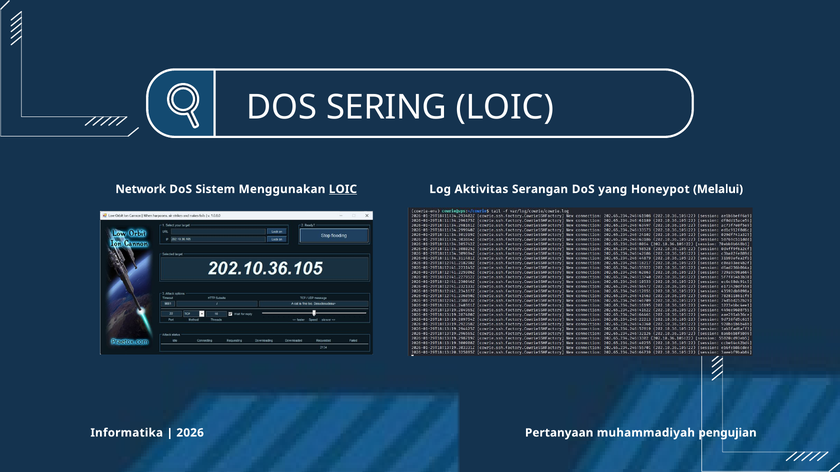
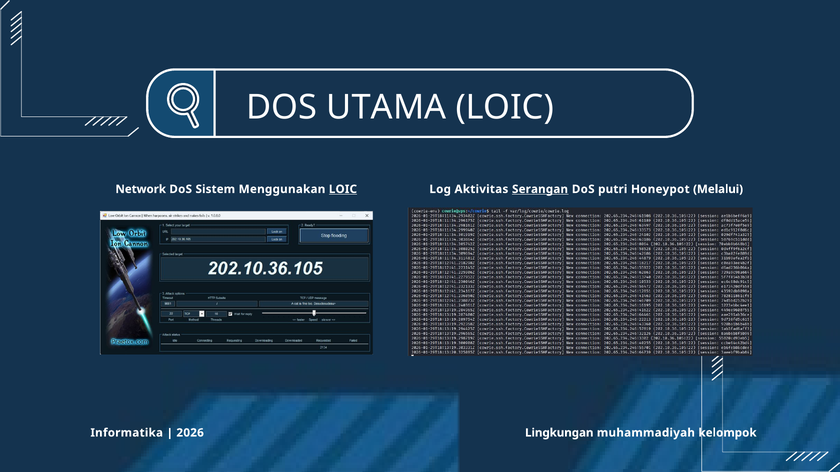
SERING: SERING -> UTAMA
Serangan underline: none -> present
yang: yang -> putri
Pertanyaan: Pertanyaan -> Lingkungan
pengujian: pengujian -> kelompok
